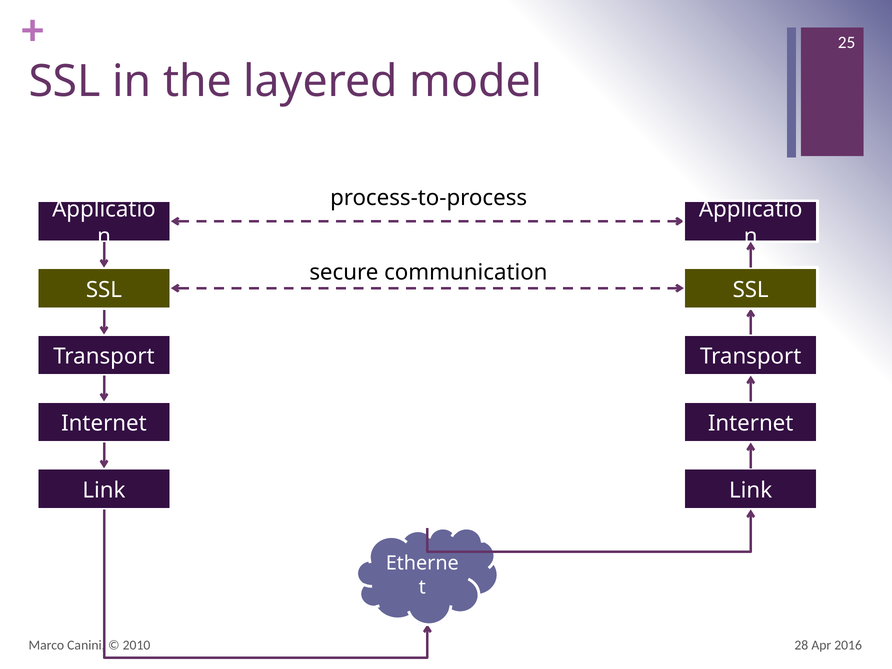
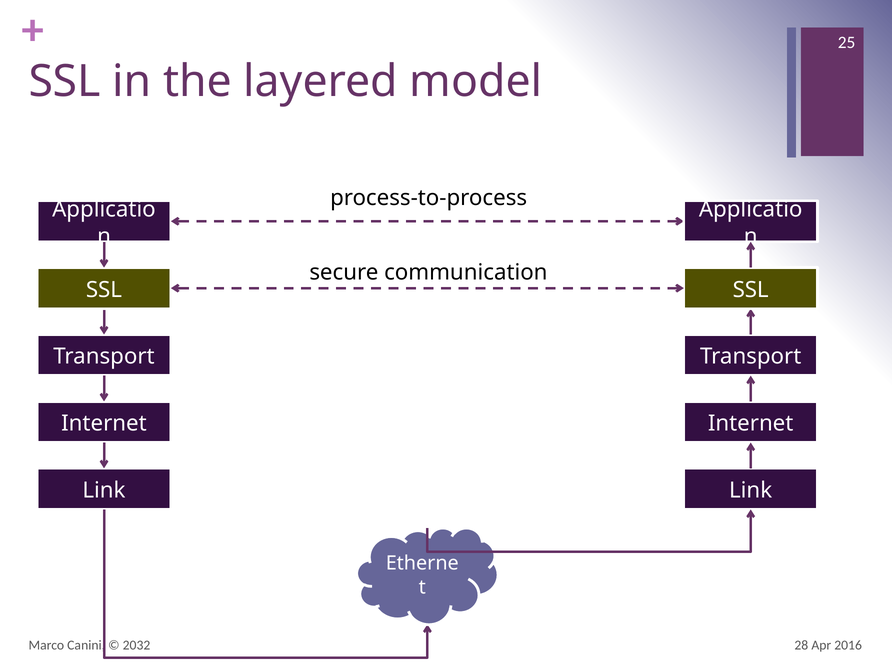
2010: 2010 -> 2032
